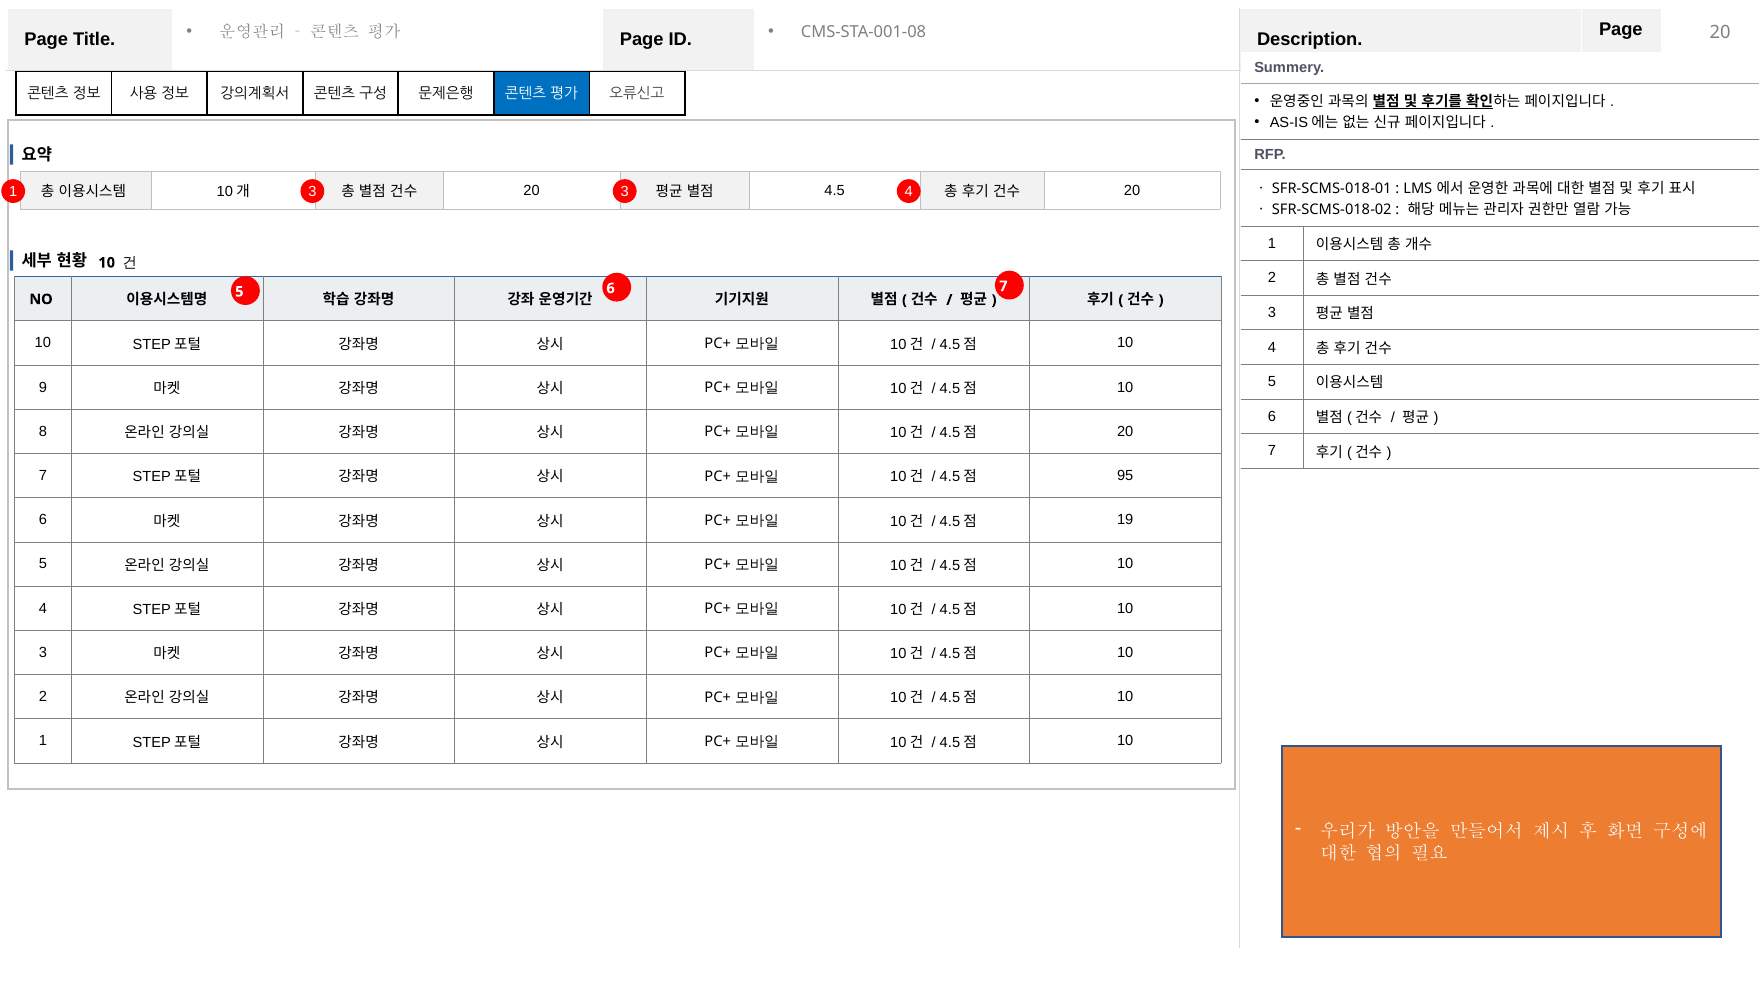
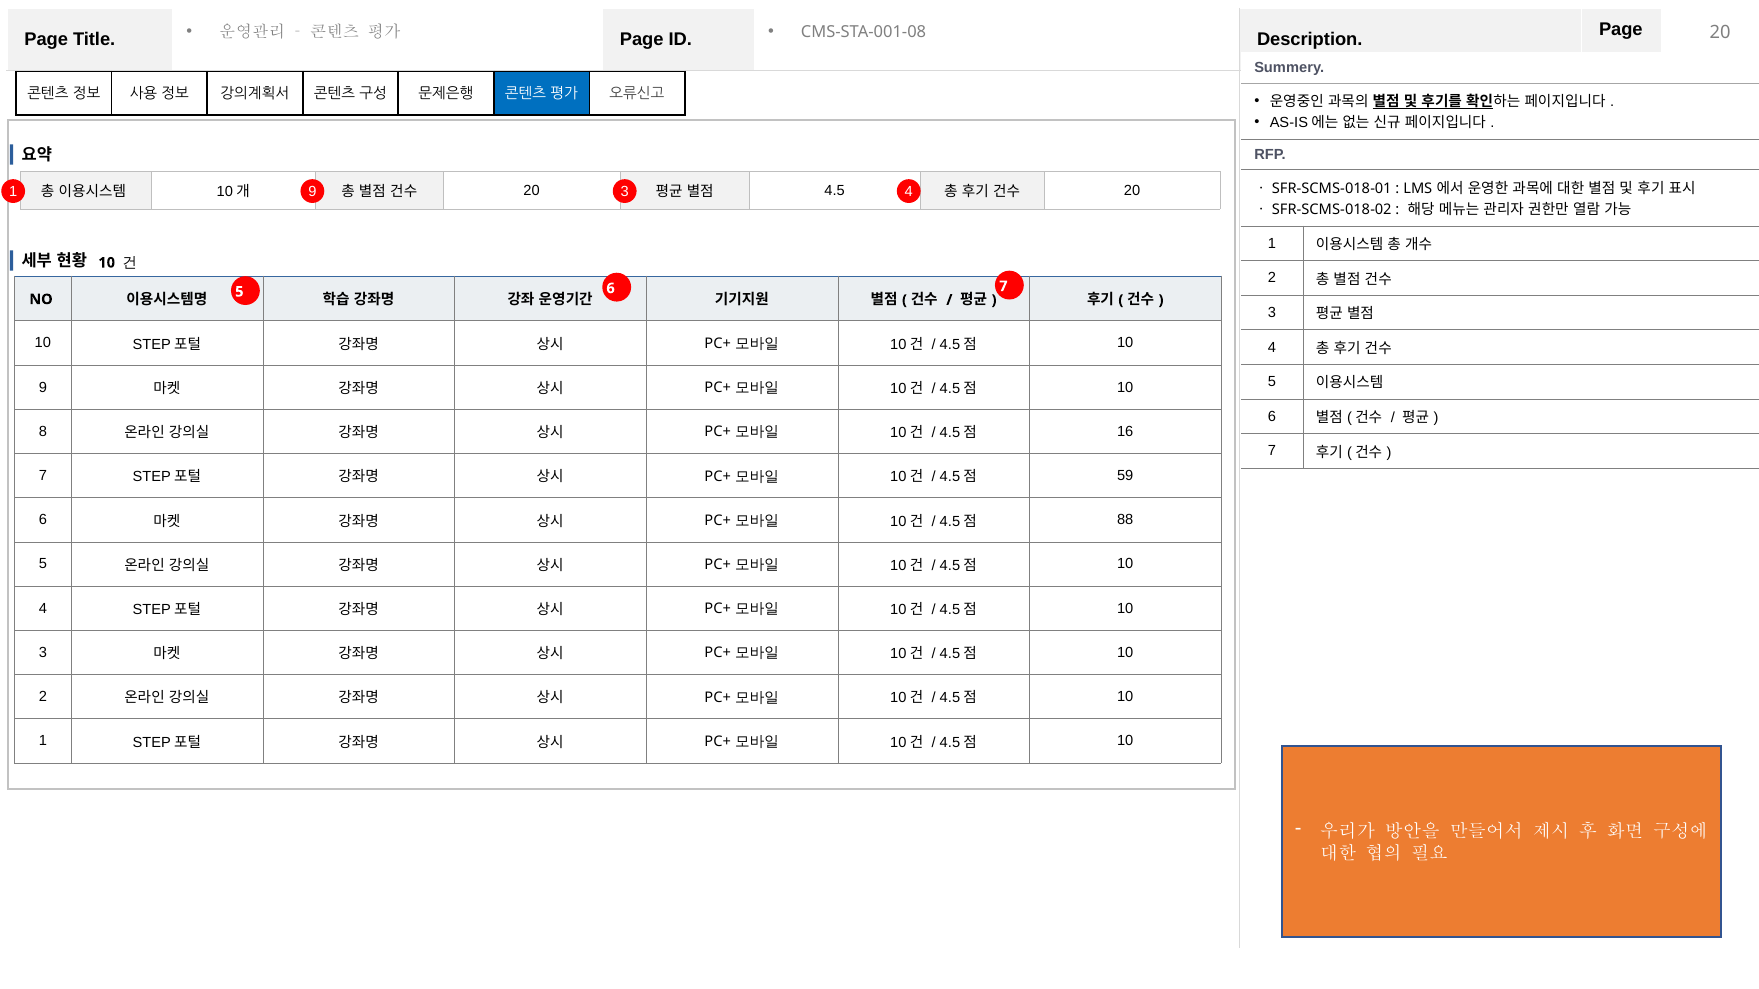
1 3: 3 -> 9
20 at (1125, 432): 20 -> 16
95: 95 -> 59
19: 19 -> 88
